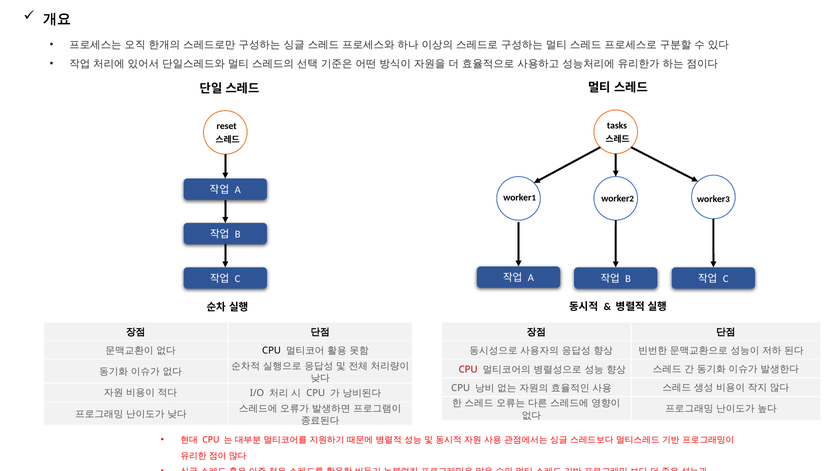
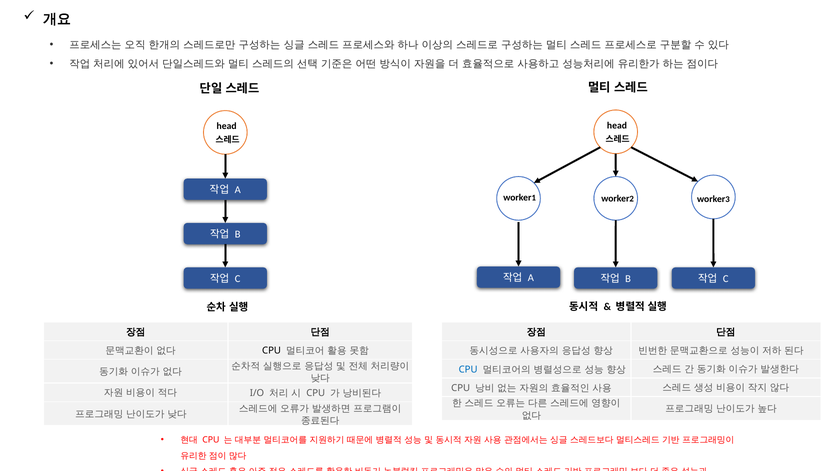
tasks at (617, 126): tasks -> head
reset at (227, 126): reset -> head
CPU at (468, 369) colour: red -> blue
